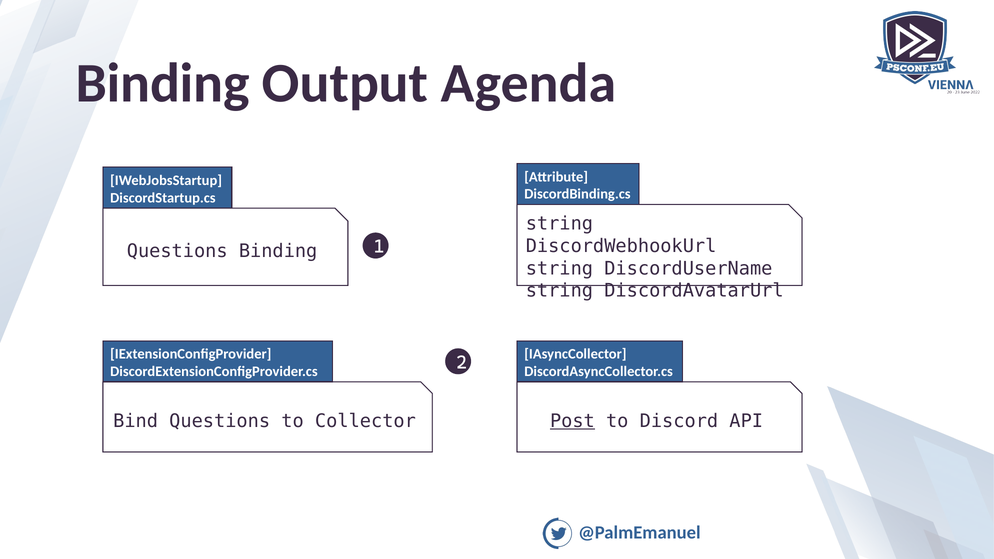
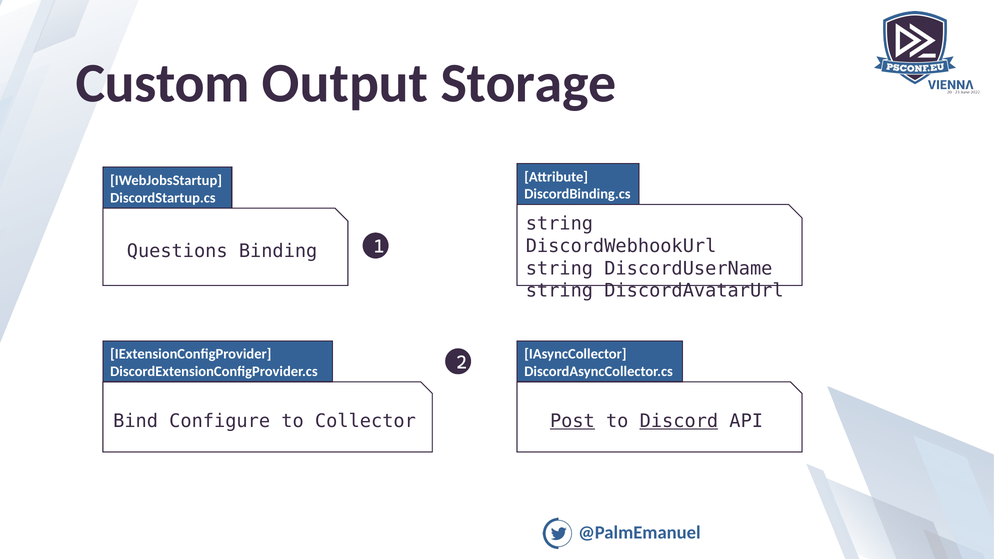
Binding at (163, 83): Binding -> Custom
Agenda: Agenda -> Storage
Bind Questions: Questions -> Configure
Discord underline: none -> present
